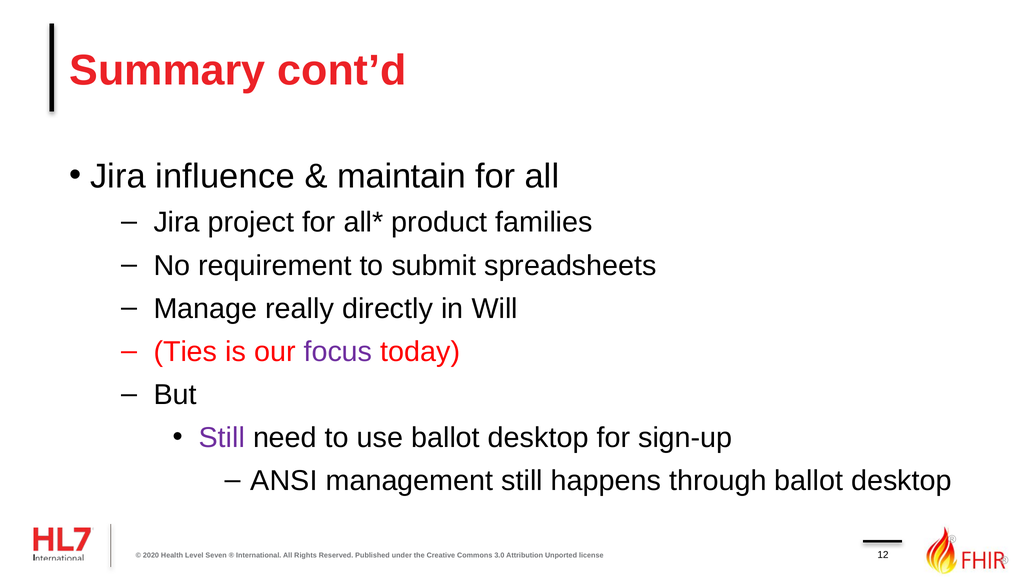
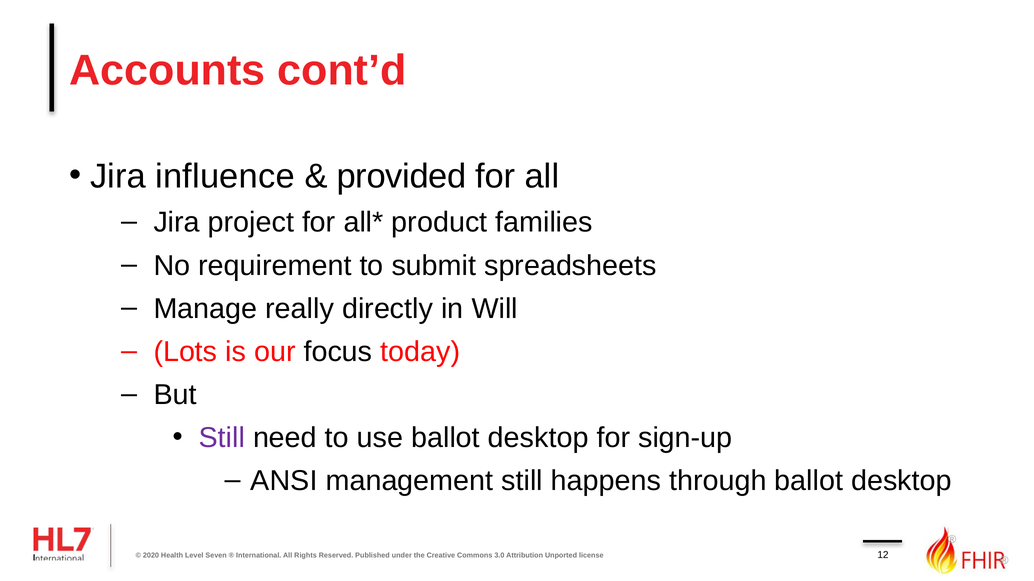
Summary: Summary -> Accounts
maintain: maintain -> provided
Ties: Ties -> Lots
focus colour: purple -> black
